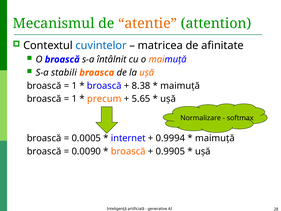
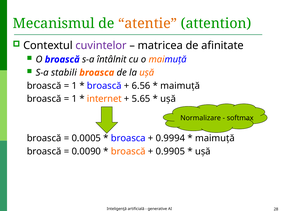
cuvintelor colour: blue -> purple
8.38: 8.38 -> 6.56
precum: precum -> internet
internet at (128, 138): internet -> broasca
